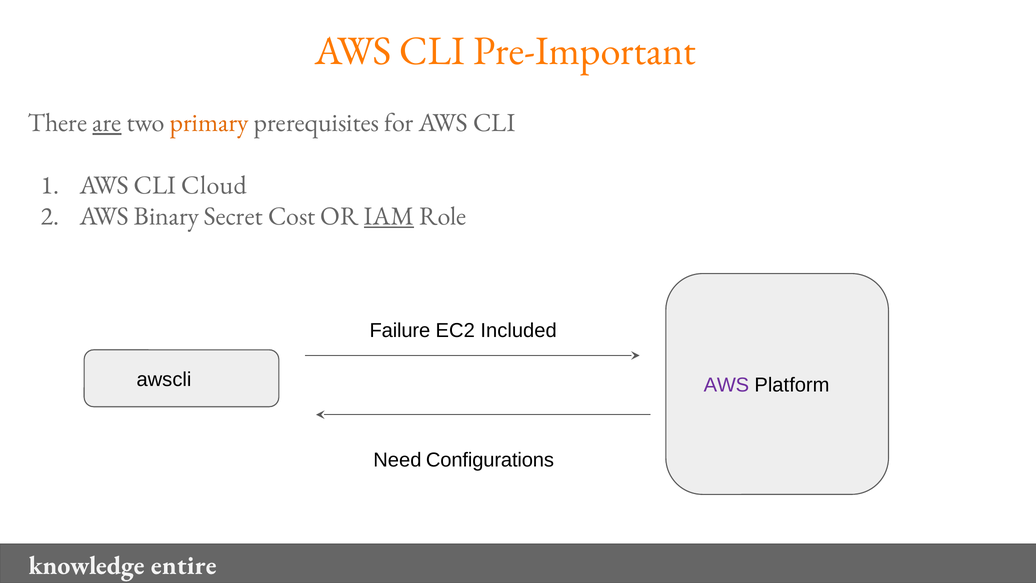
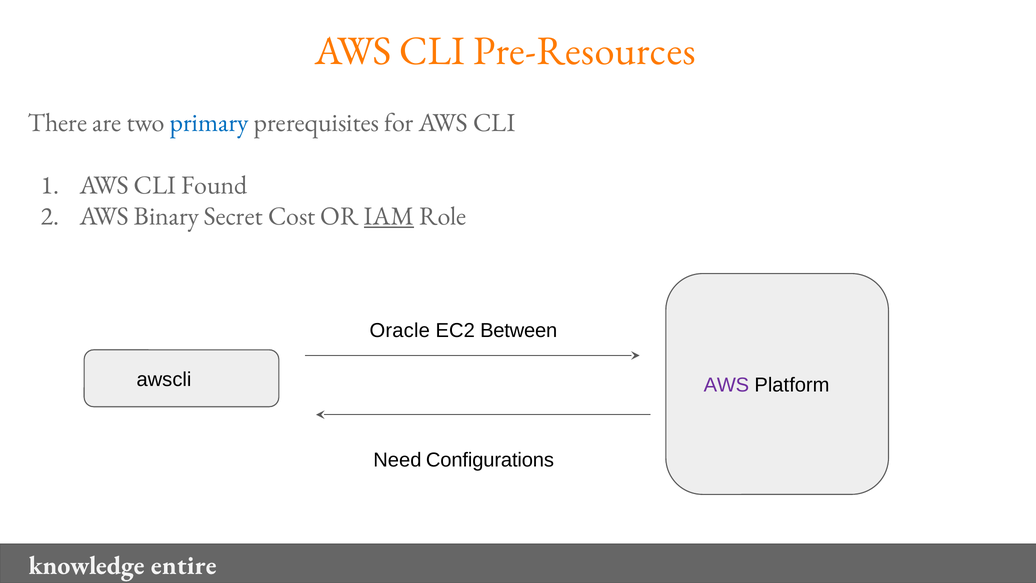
Pre-Important: Pre-Important -> Pre-Resources
are underline: present -> none
primary colour: orange -> blue
Cloud: Cloud -> Found
Failure: Failure -> Oracle
Included: Included -> Between
